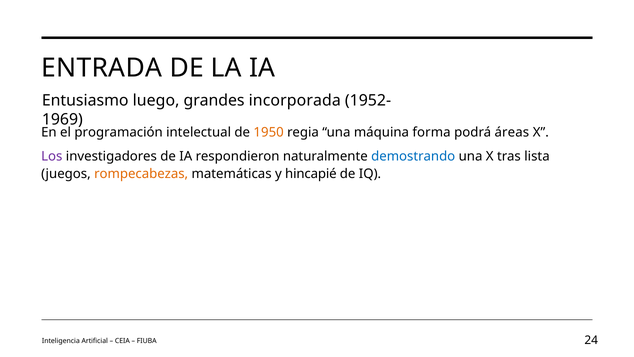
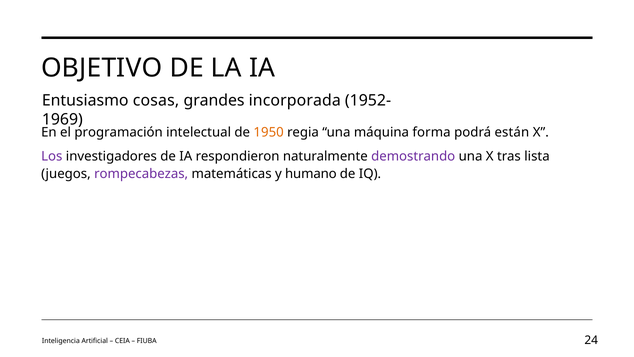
ENTRADA: ENTRADA -> OBJETIVO
luego: luego -> cosas
áreas: áreas -> están
demostrando colour: blue -> purple
rompecabezas colour: orange -> purple
hincapié: hincapié -> humano
